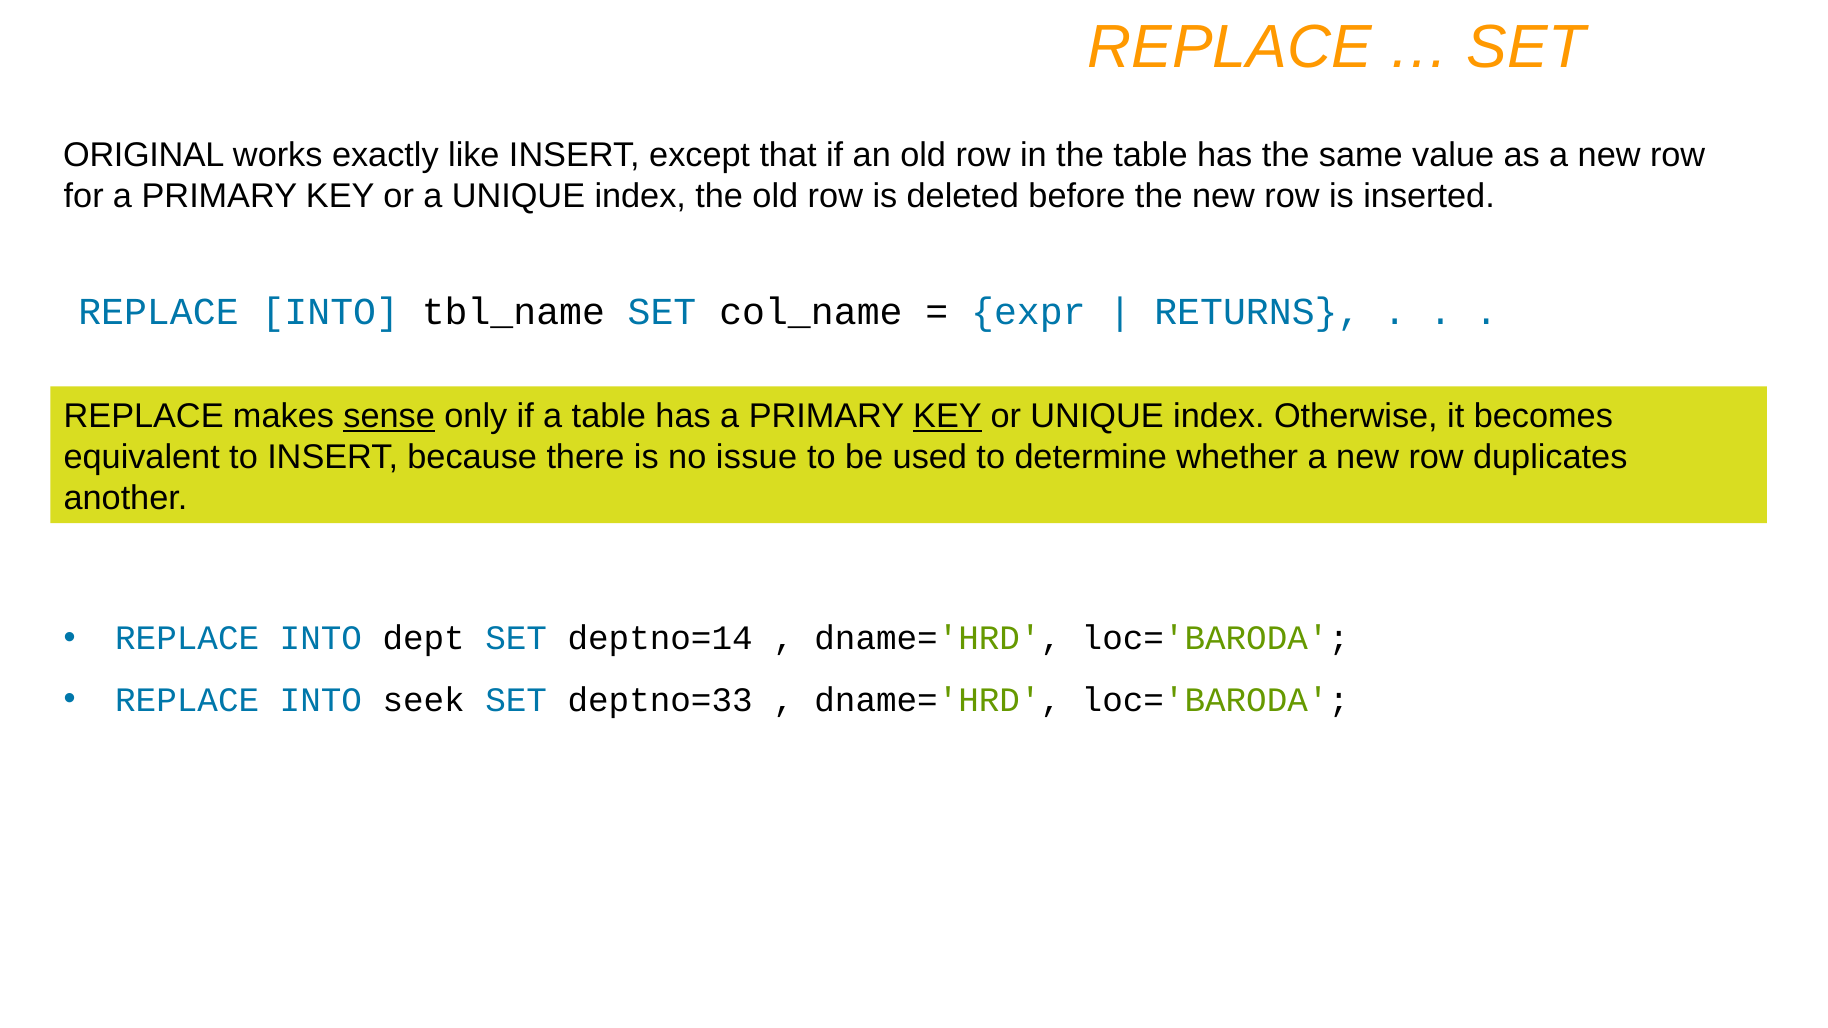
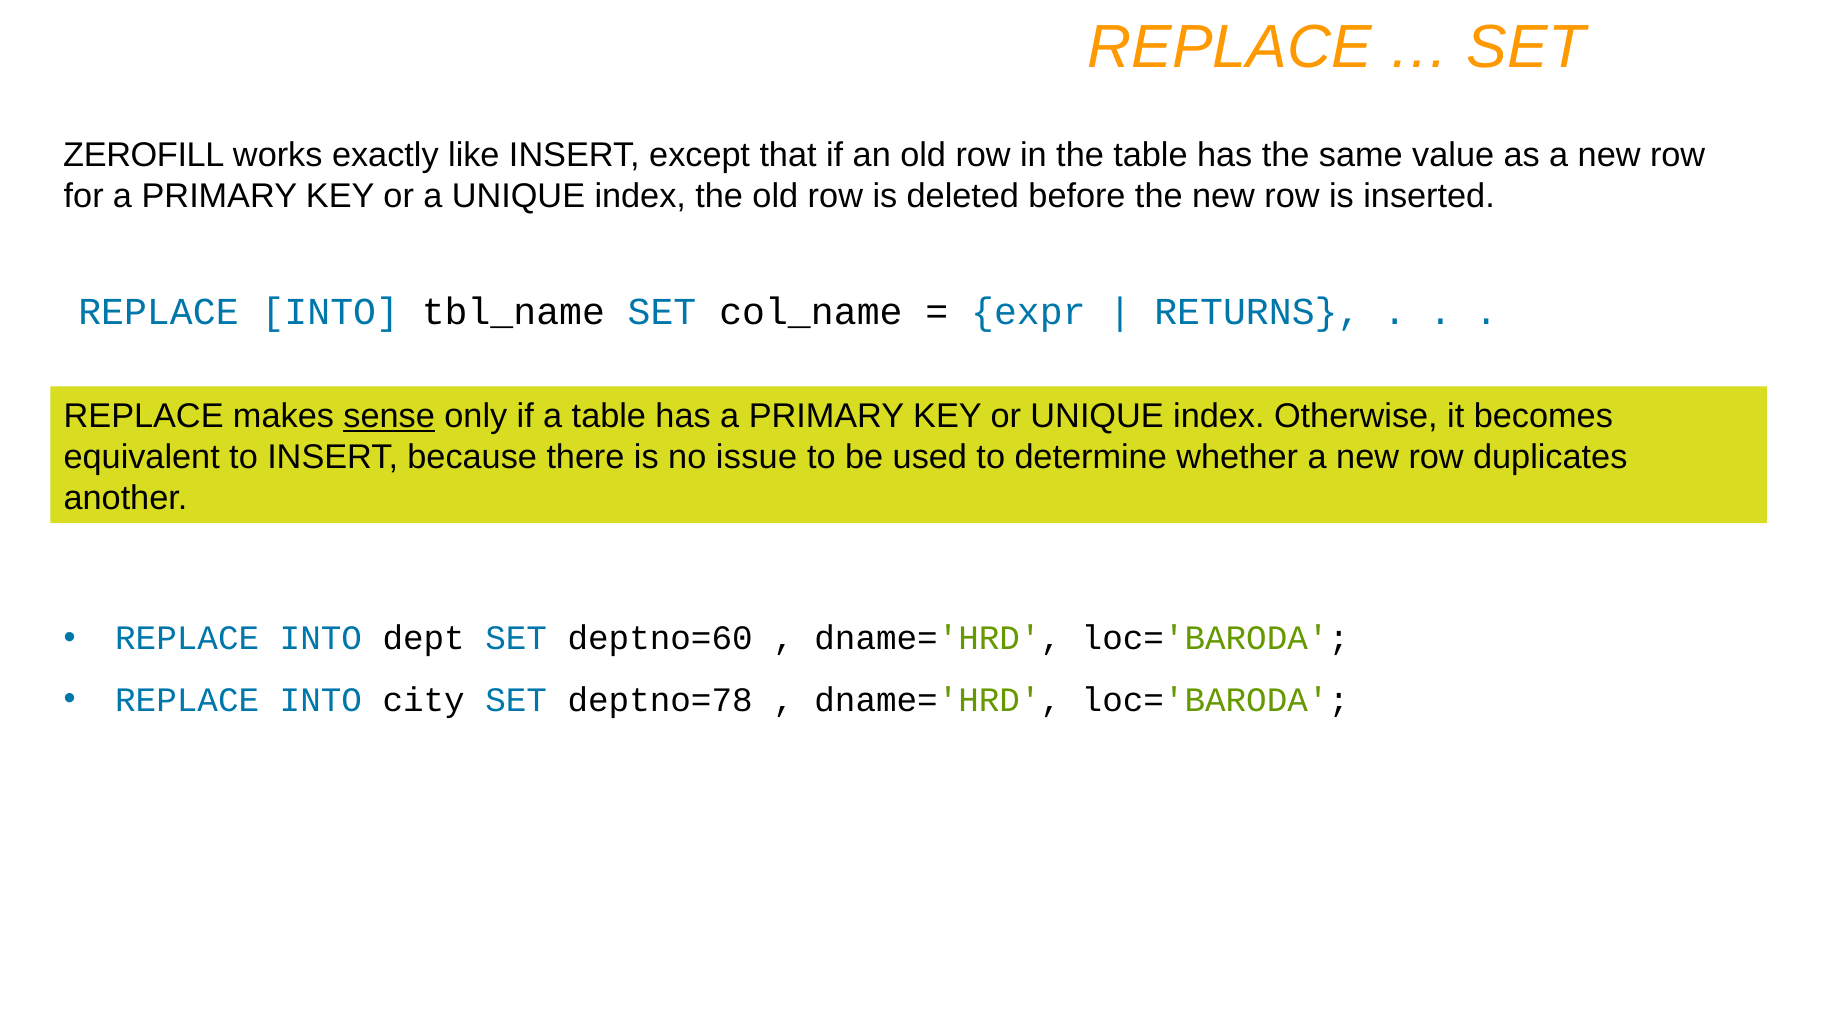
ORIGINAL: ORIGINAL -> ZEROFILL
KEY at (947, 416) underline: present -> none
deptno=14: deptno=14 -> deptno=60
seek: seek -> city
deptno=33: deptno=33 -> deptno=78
